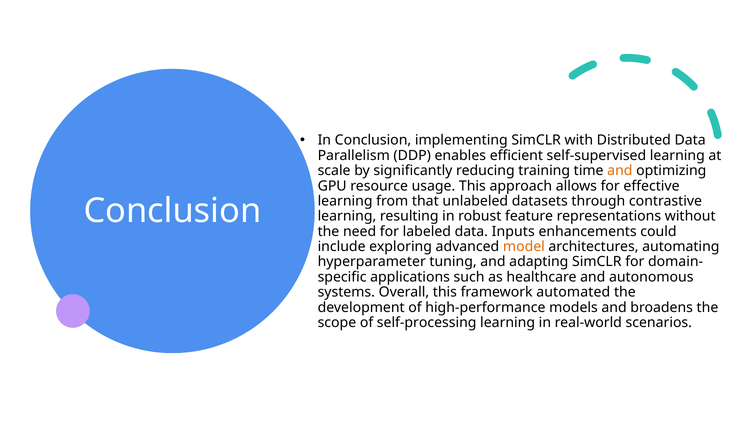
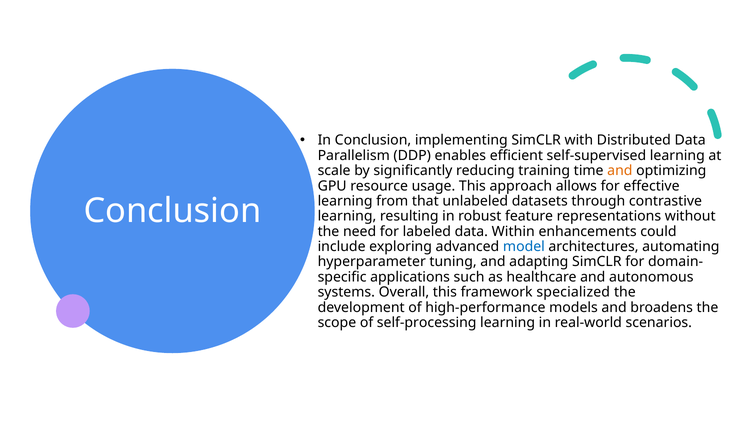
Inputs: Inputs -> Within
model colour: orange -> blue
automated: automated -> specialized
